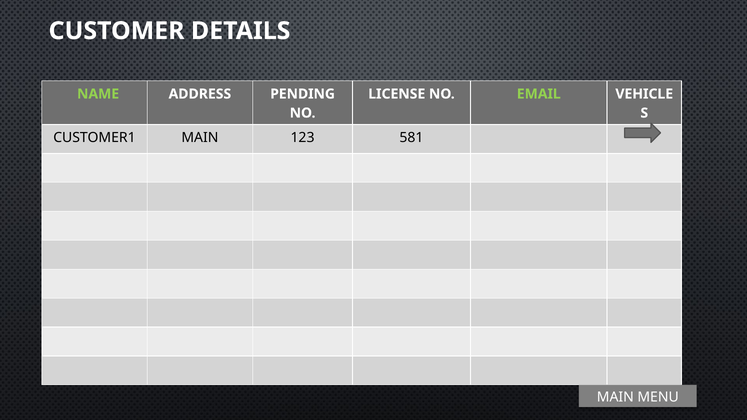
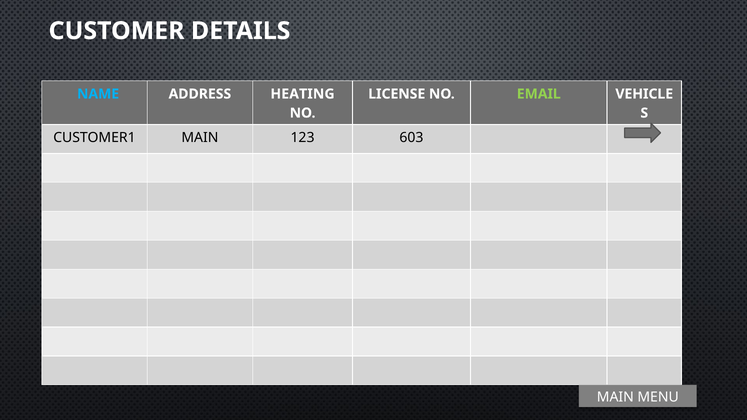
NAME colour: light green -> light blue
PENDING: PENDING -> HEATING
581: 581 -> 603
